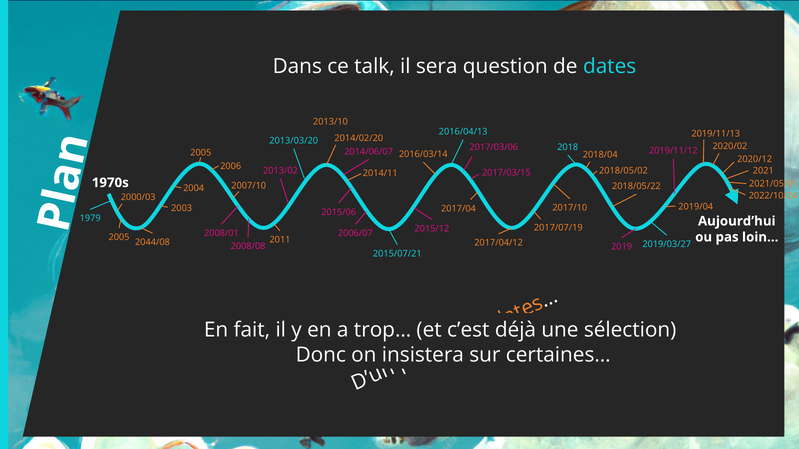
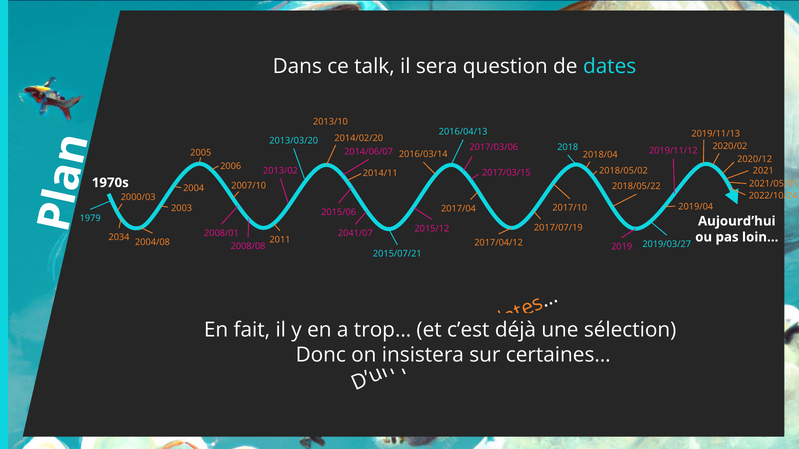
2006/07: 2006/07 -> 2041/07
2005 at (119, 237): 2005 -> 2034
2044/08: 2044/08 -> 2004/08
